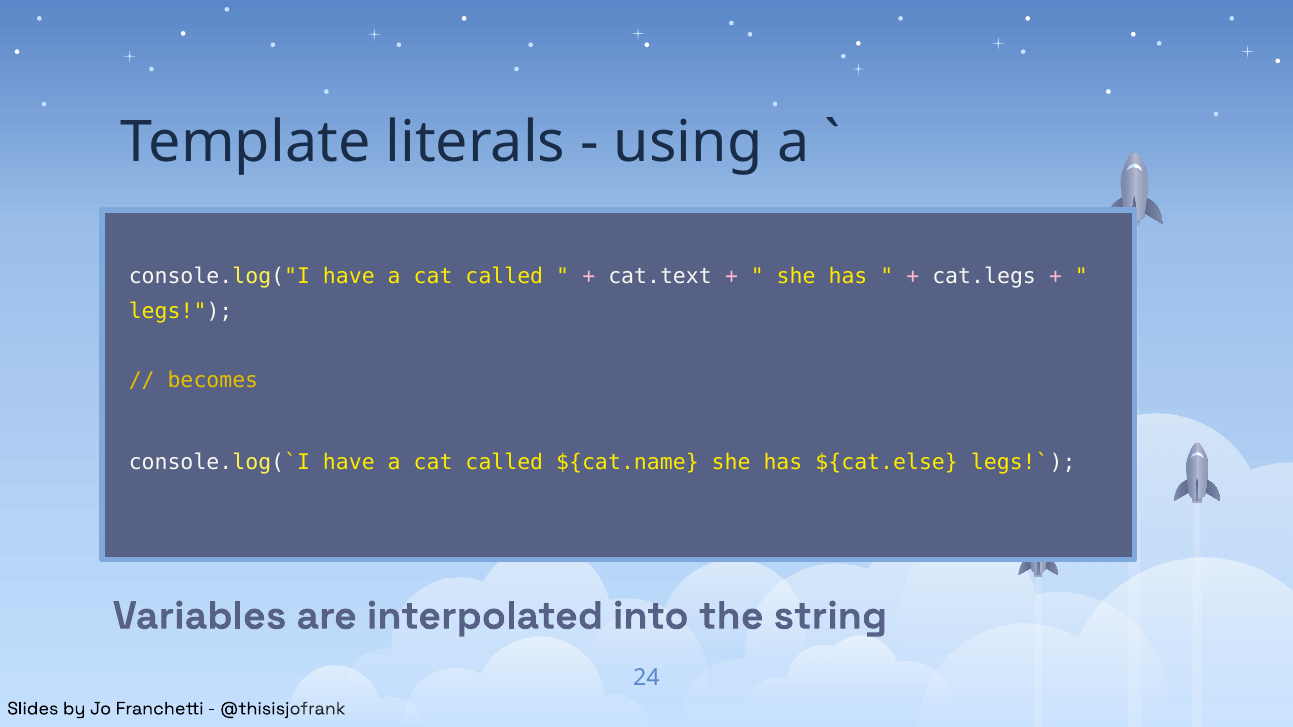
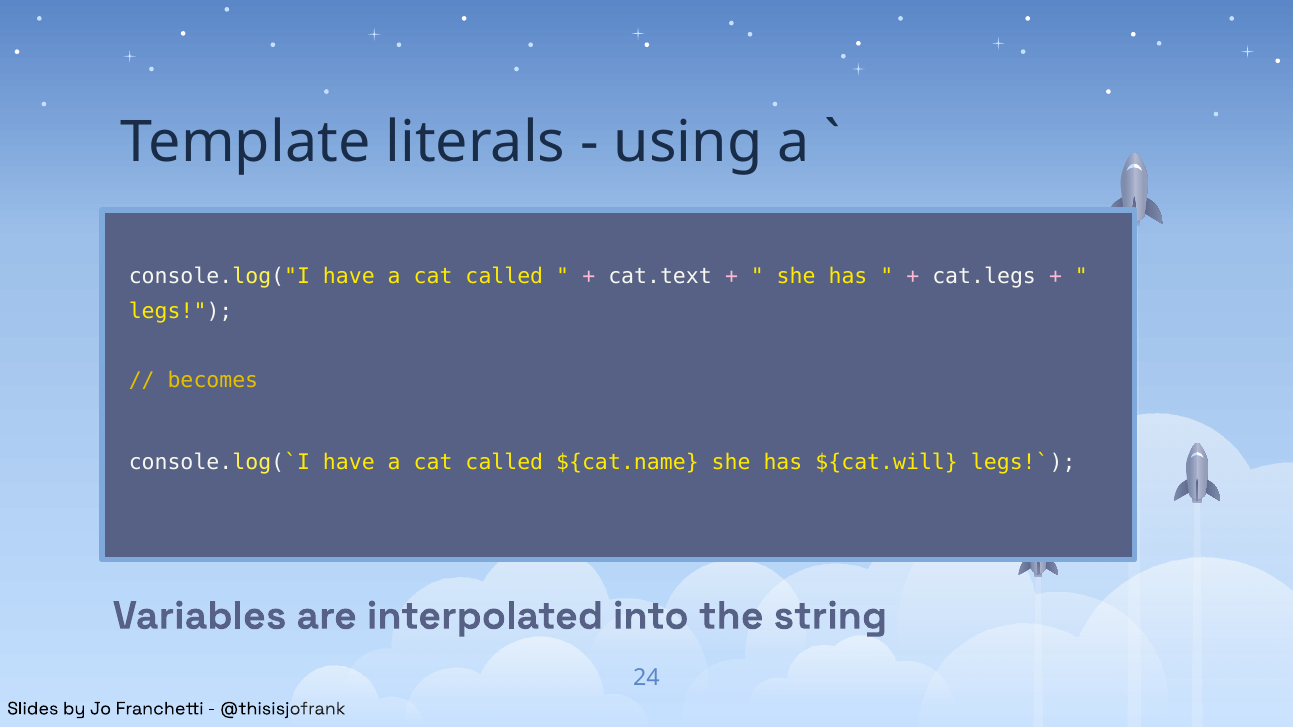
${cat.else: ${cat.else -> ${cat.will
